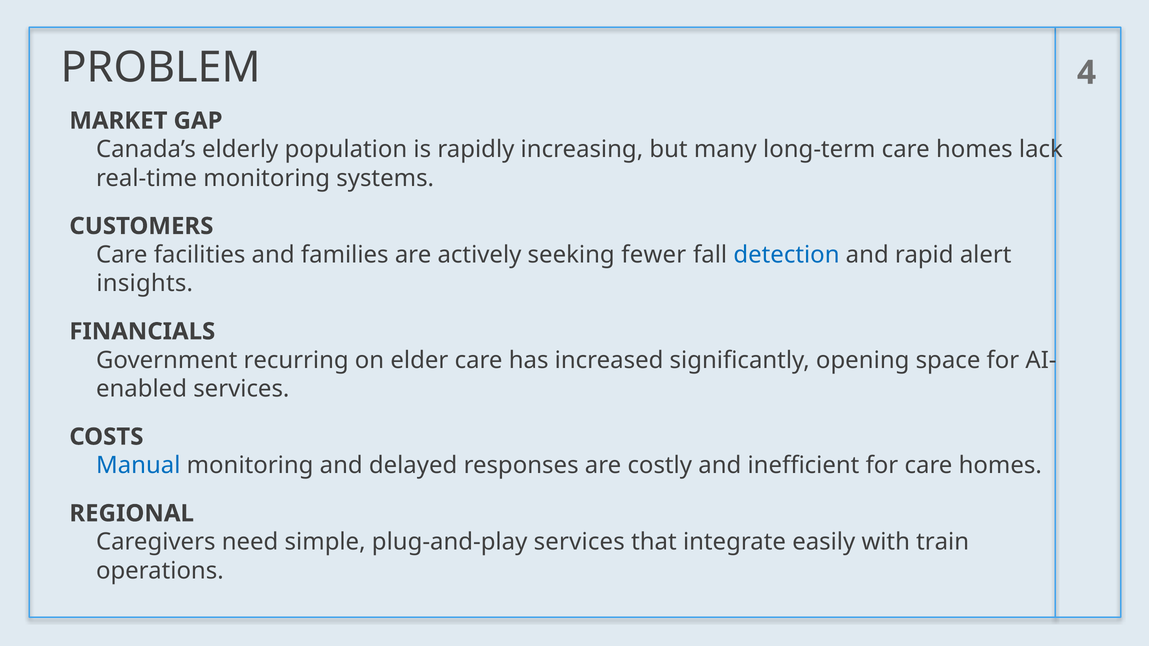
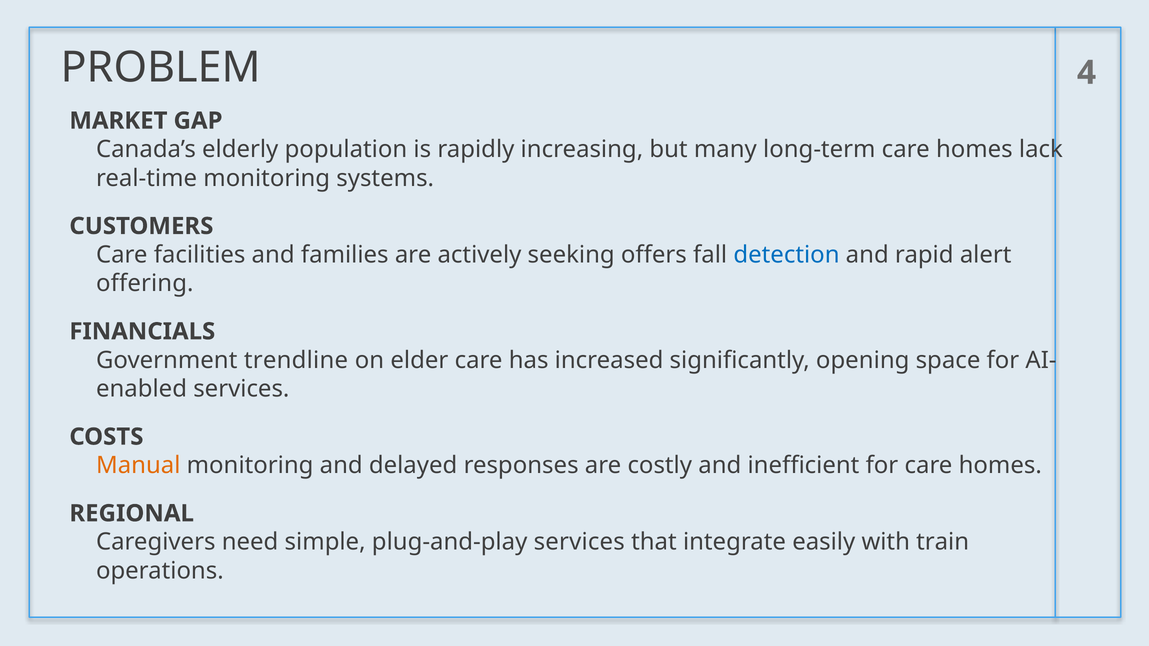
fewer: fewer -> offers
insights: insights -> offering
recurring: recurring -> trendline
Manual colour: blue -> orange
